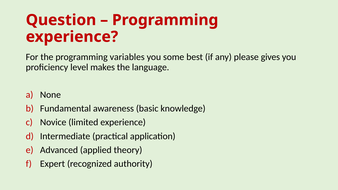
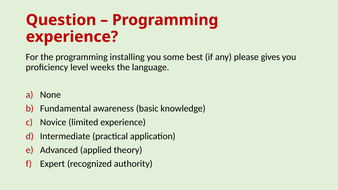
variables: variables -> installing
makes: makes -> weeks
